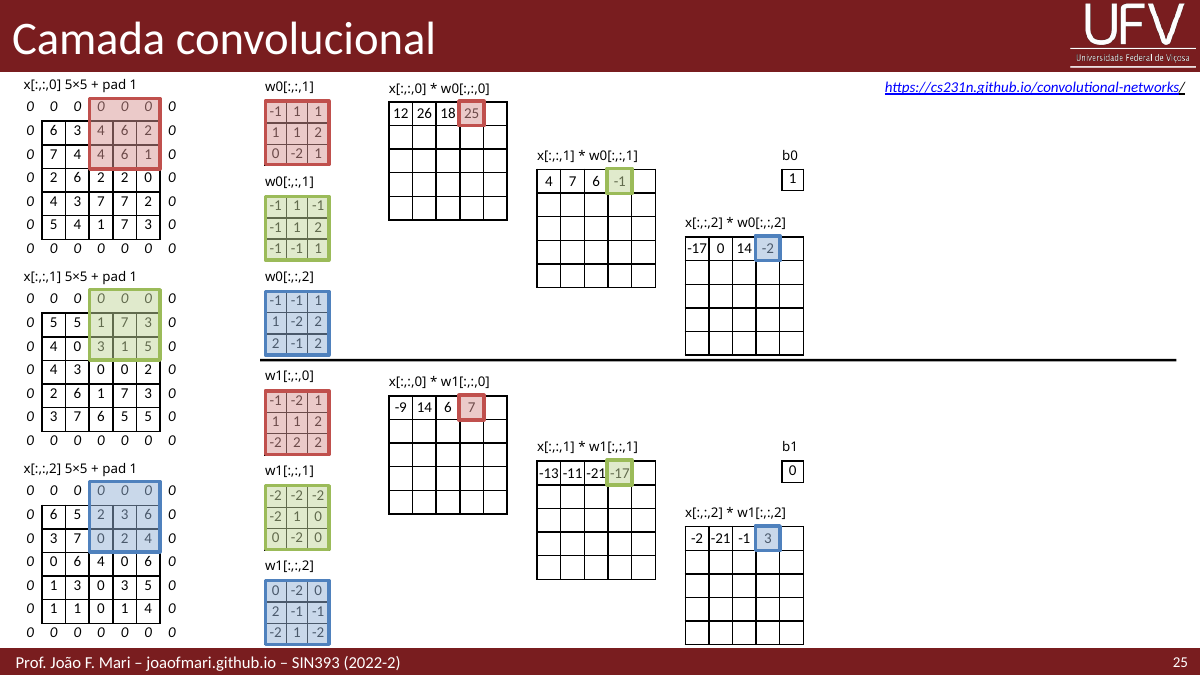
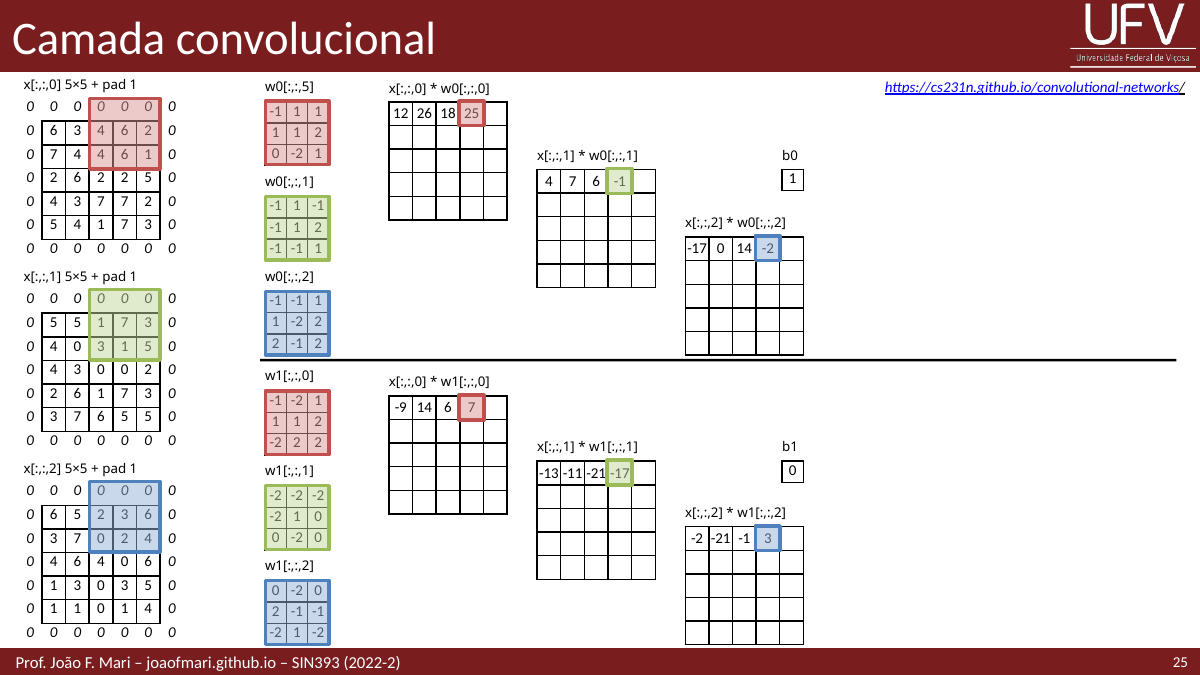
1 w0[:,:,1: w0[:,:,1 -> w0[:,:,5
2 2 0: 0 -> 5
0 at (54, 562): 0 -> 4
